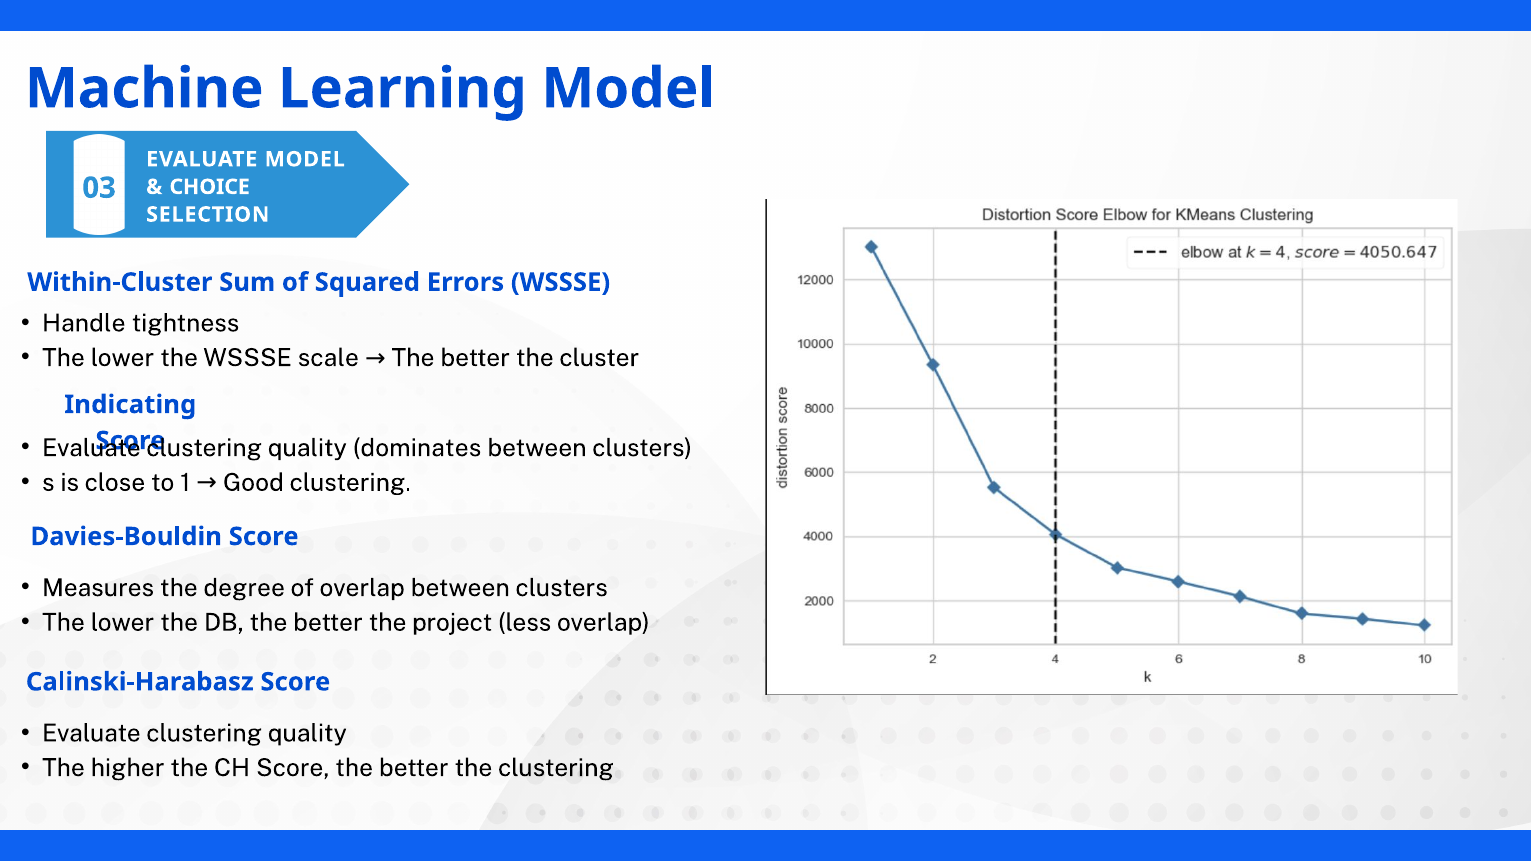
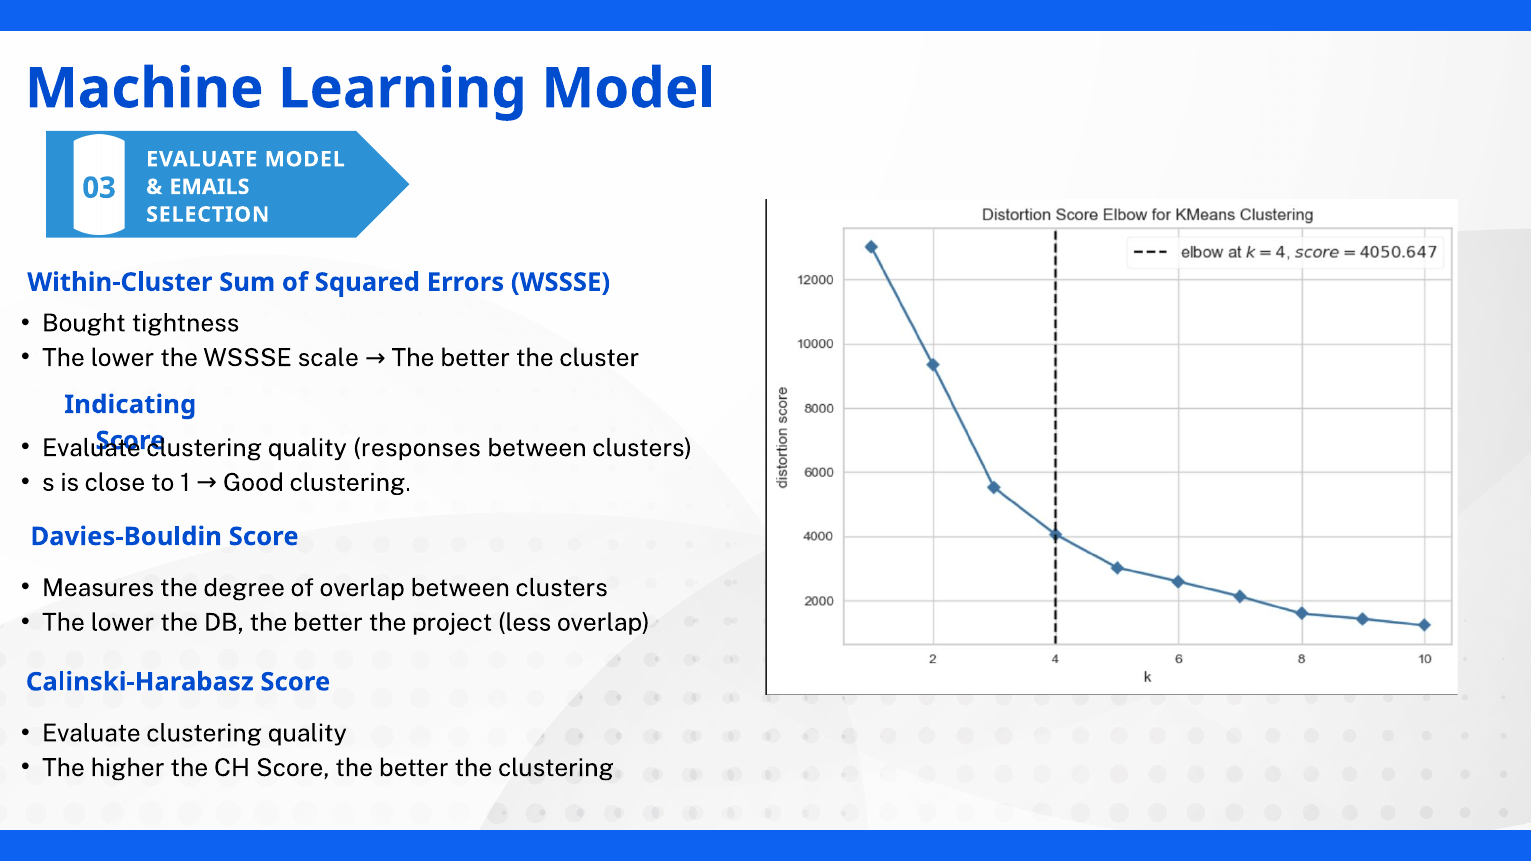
CHOICE: CHOICE -> EMAILS
Handle: Handle -> Bought
dominates: dominates -> responses
